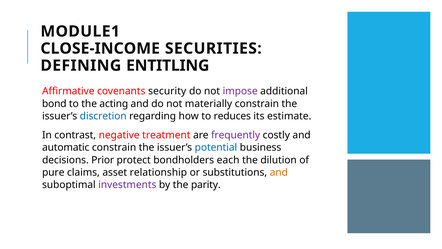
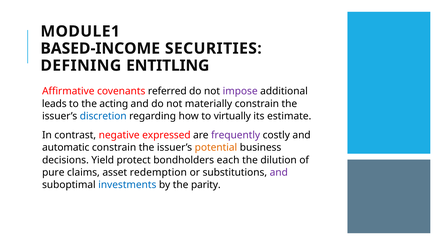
CLOSE-INCOME: CLOSE-INCOME -> BASED-INCOME
security: security -> referred
bond: bond -> leads
reduces: reduces -> virtually
treatment: treatment -> expressed
potential colour: blue -> orange
Prior: Prior -> Yield
relationship: relationship -> redemption
and at (279, 172) colour: orange -> purple
investments colour: purple -> blue
